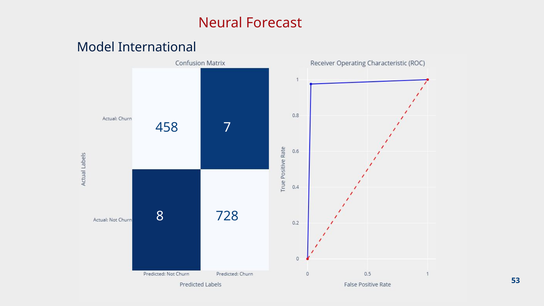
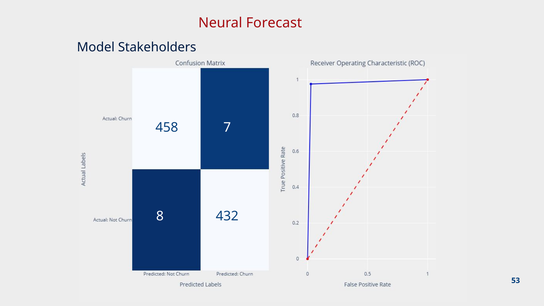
International: International -> Stakeholders
728: 728 -> 432
